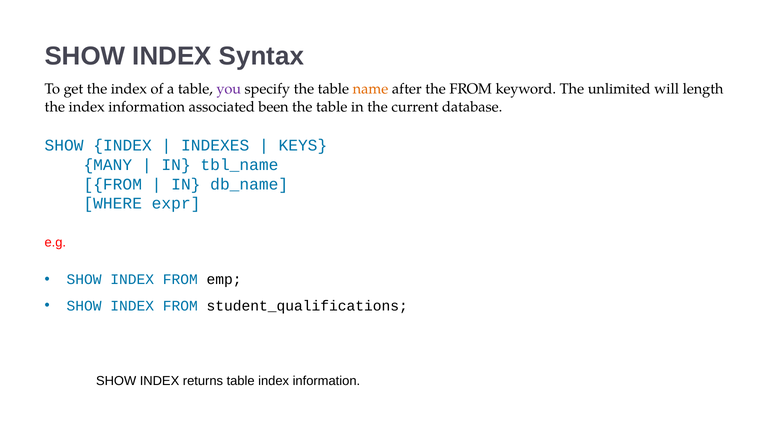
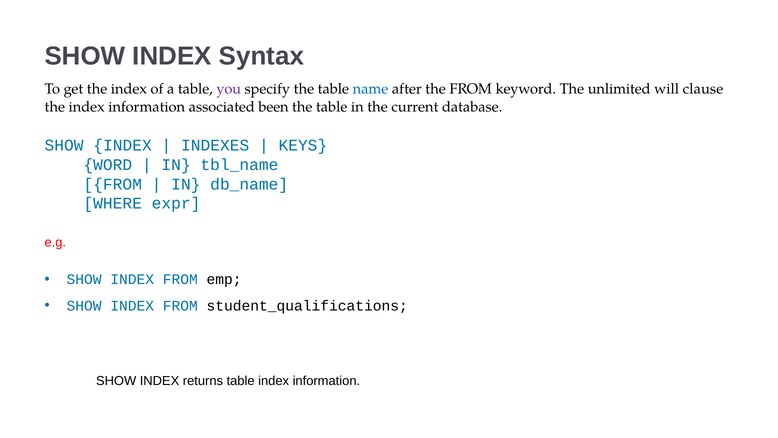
name colour: orange -> blue
length: length -> clause
MANY: MANY -> WORD
